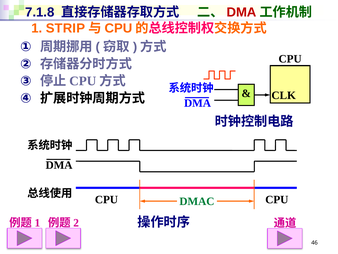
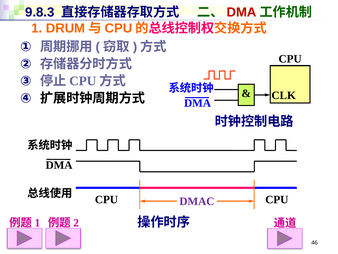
7.1.8: 7.1.8 -> 9.8.3
STRIP: STRIP -> DRUM
DMAC colour: green -> purple
